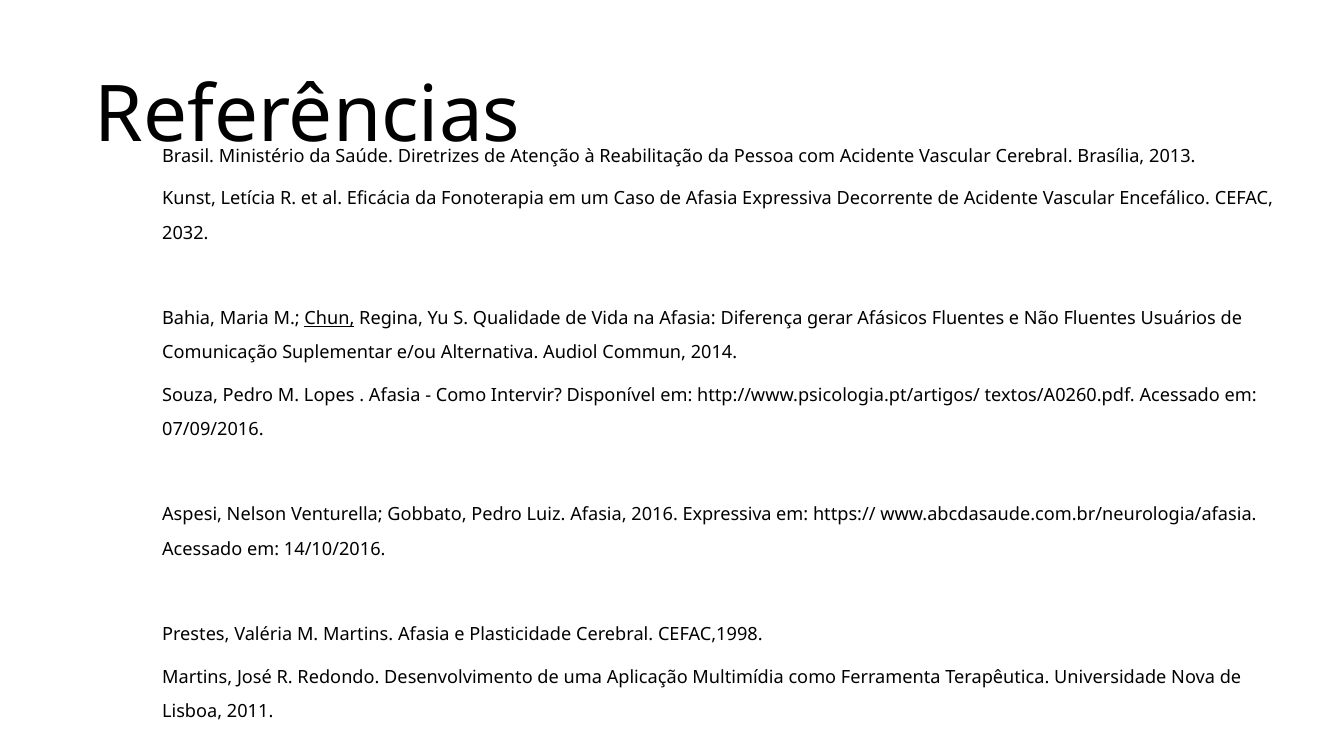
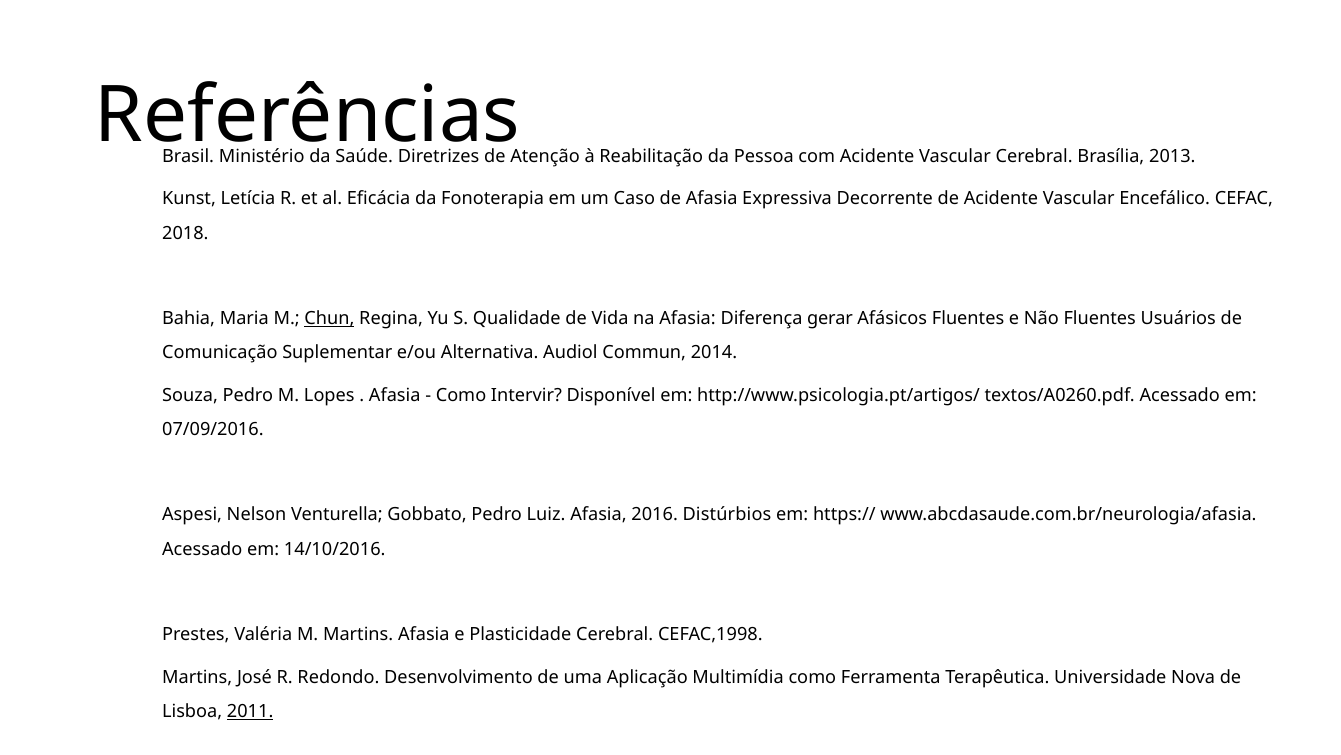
2032: 2032 -> 2018
2016 Expressiva: Expressiva -> Distúrbios
2011 at (250, 711) underline: none -> present
